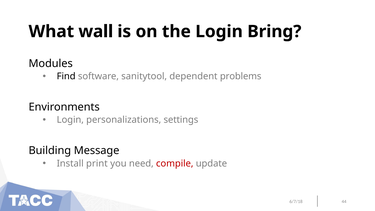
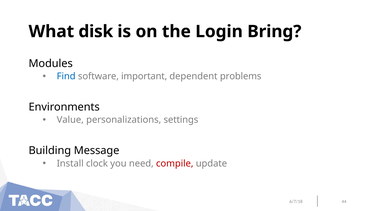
wall: wall -> disk
Find colour: black -> blue
sanitytool: sanitytool -> important
Login at (70, 120): Login -> Value
print: print -> clock
